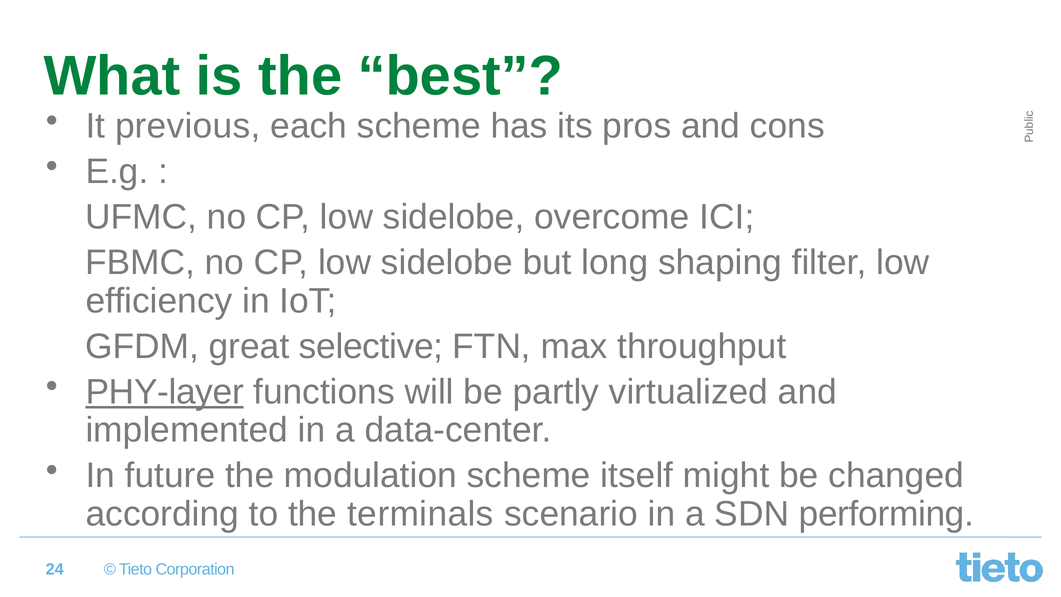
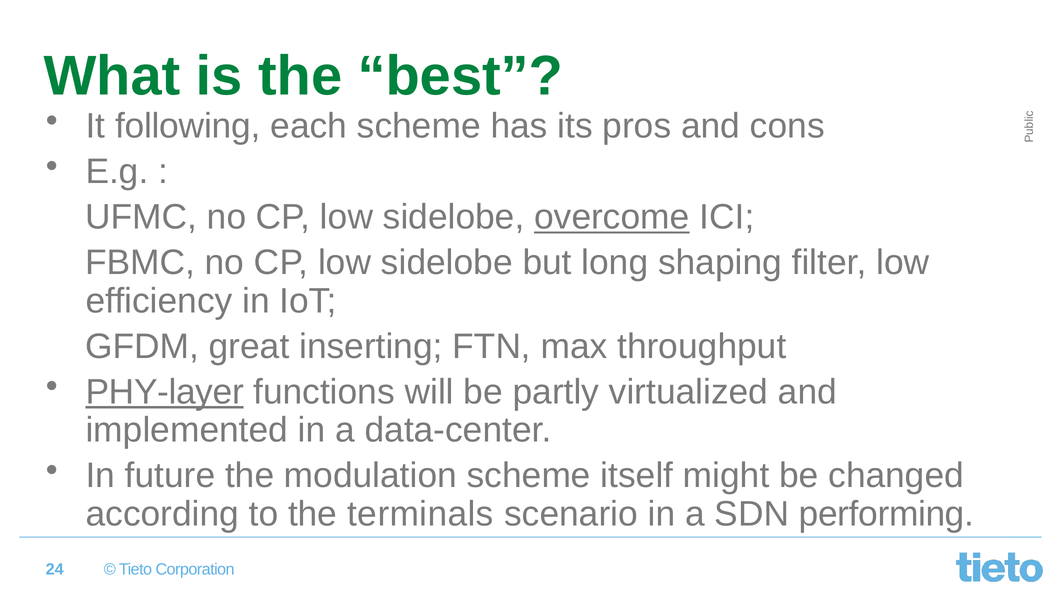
previous: previous -> following
overcome underline: none -> present
selective: selective -> inserting
